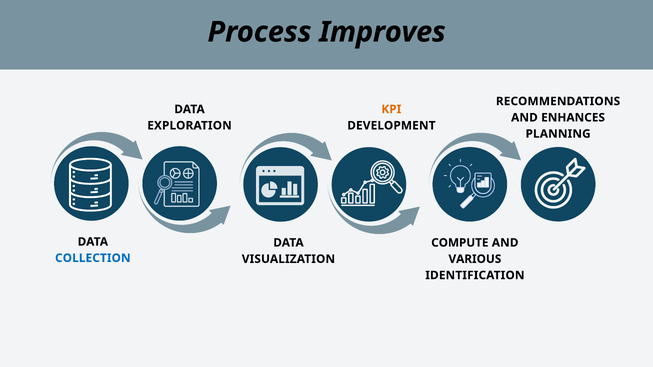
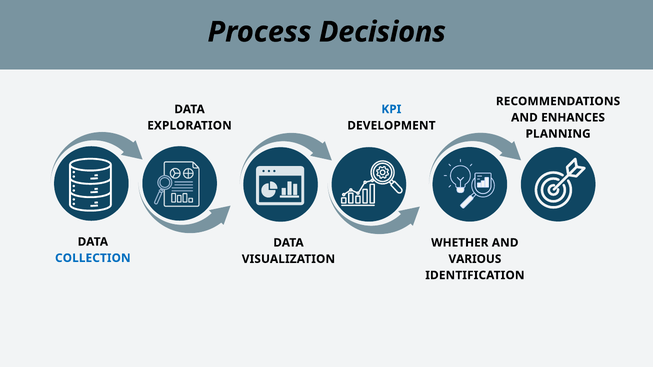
Improves: Improves -> Decisions
KPI colour: orange -> blue
COMPUTE: COMPUTE -> WHETHER
